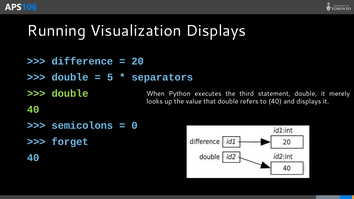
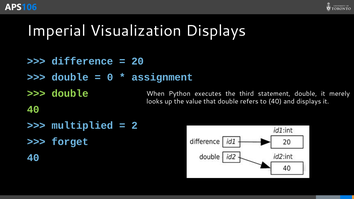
Running: Running -> Imperial
5: 5 -> 0
separators: separators -> assignment
semicolons: semicolons -> multiplied
0: 0 -> 2
